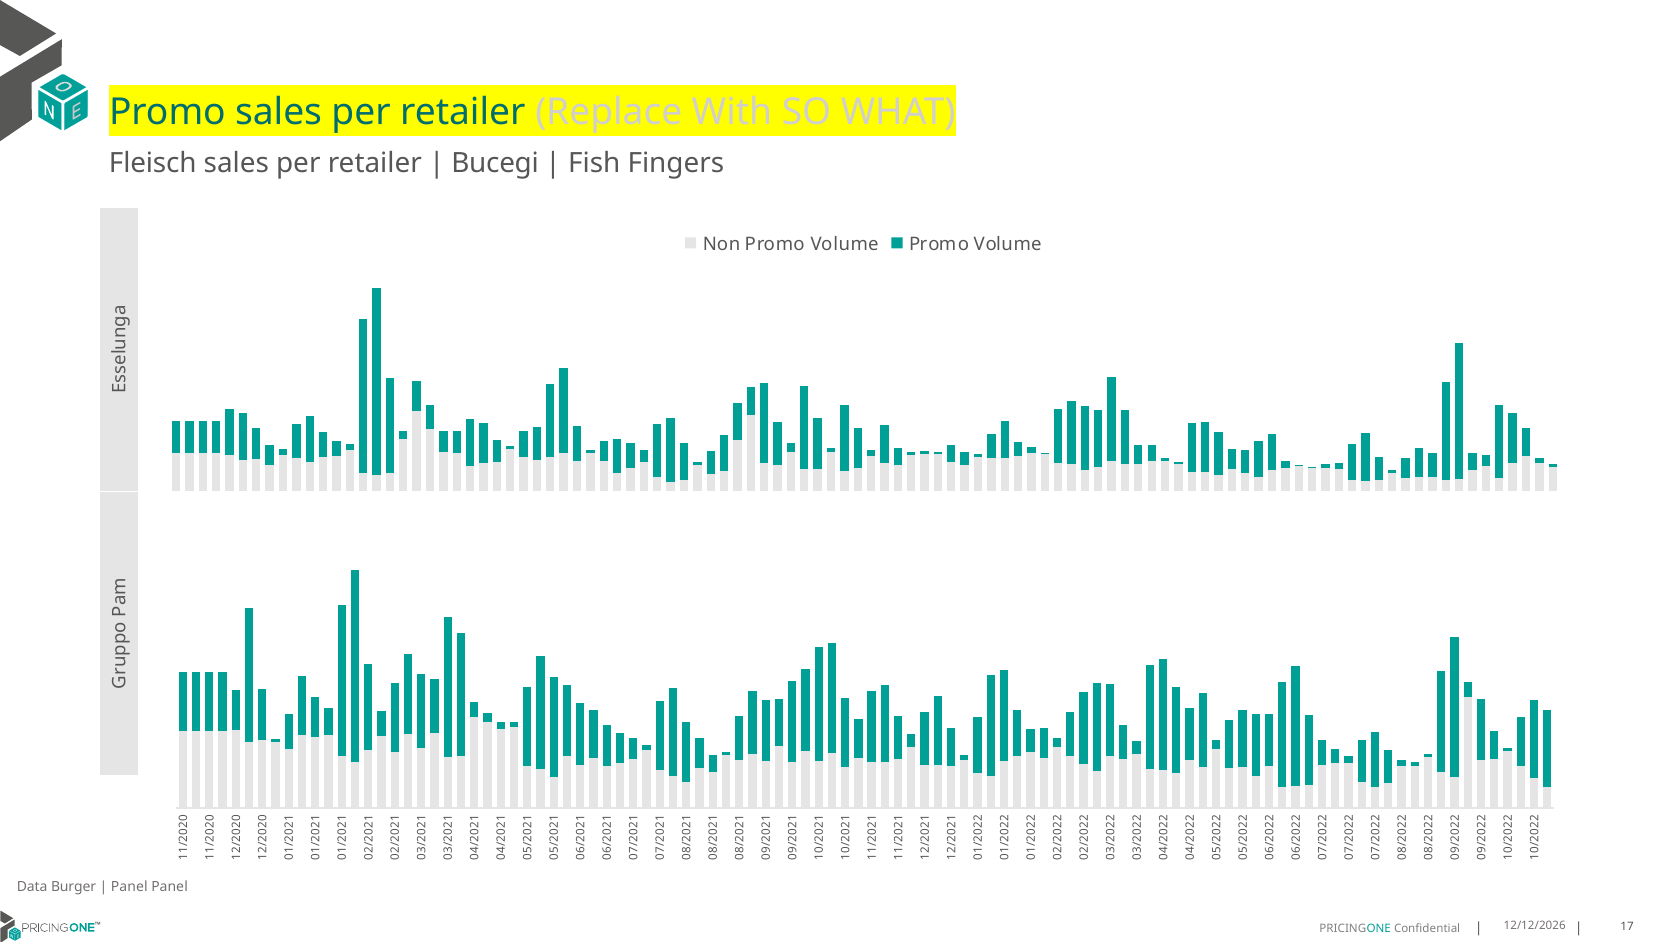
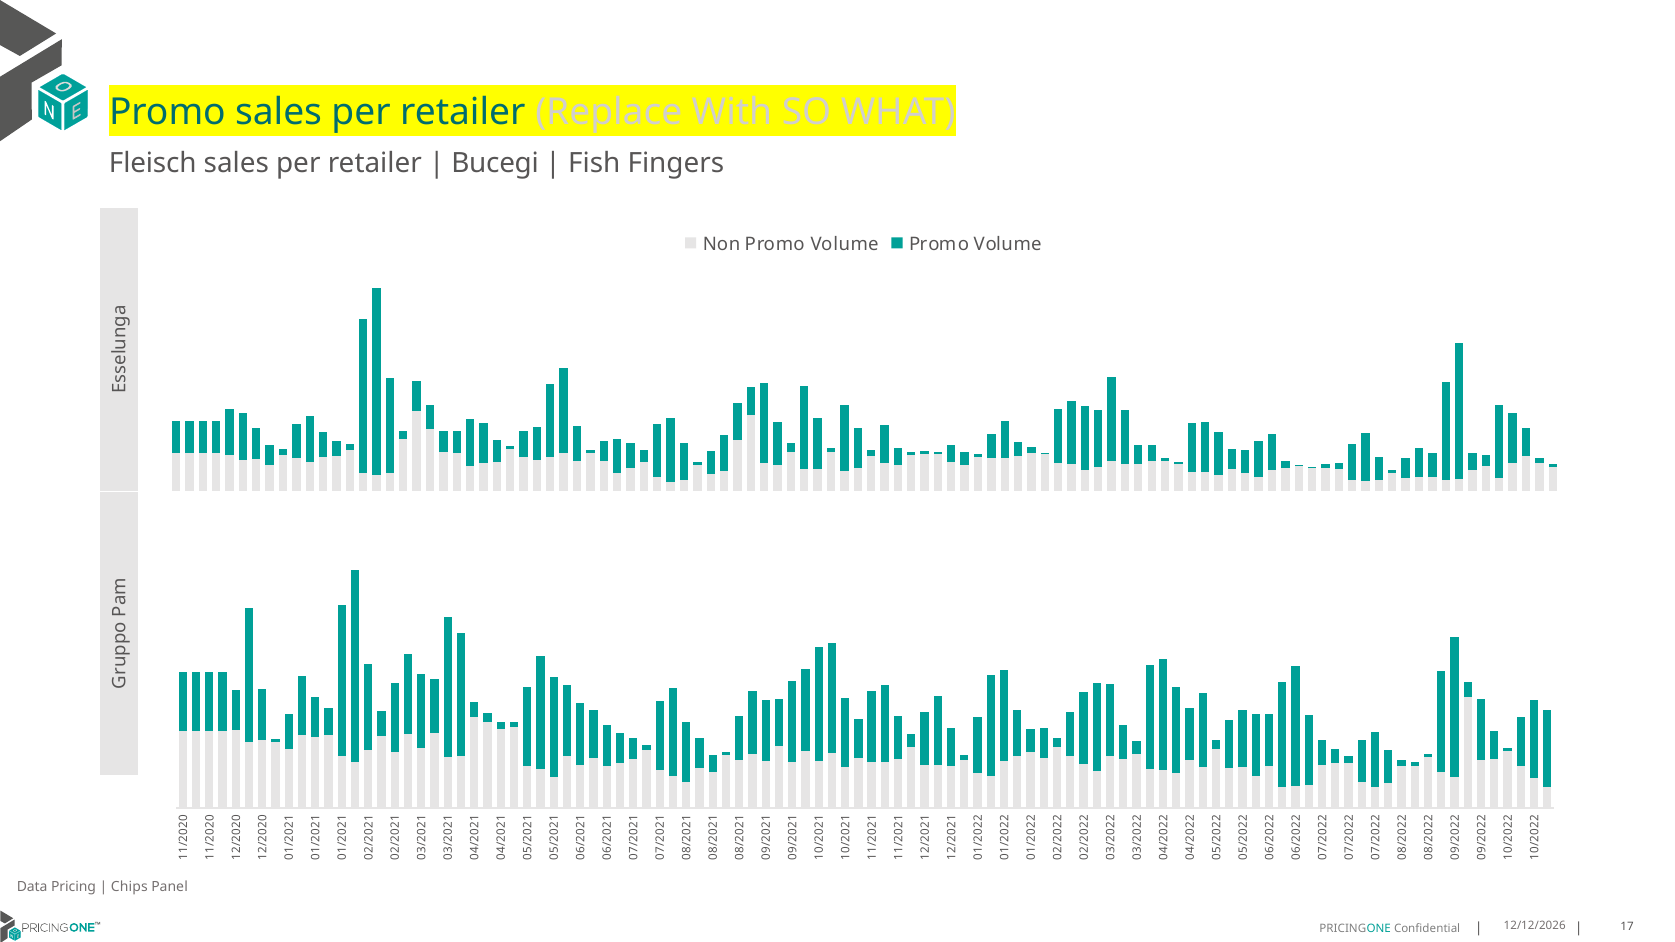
Burger: Burger -> Pricing
Panel at (129, 887): Panel -> Chips
